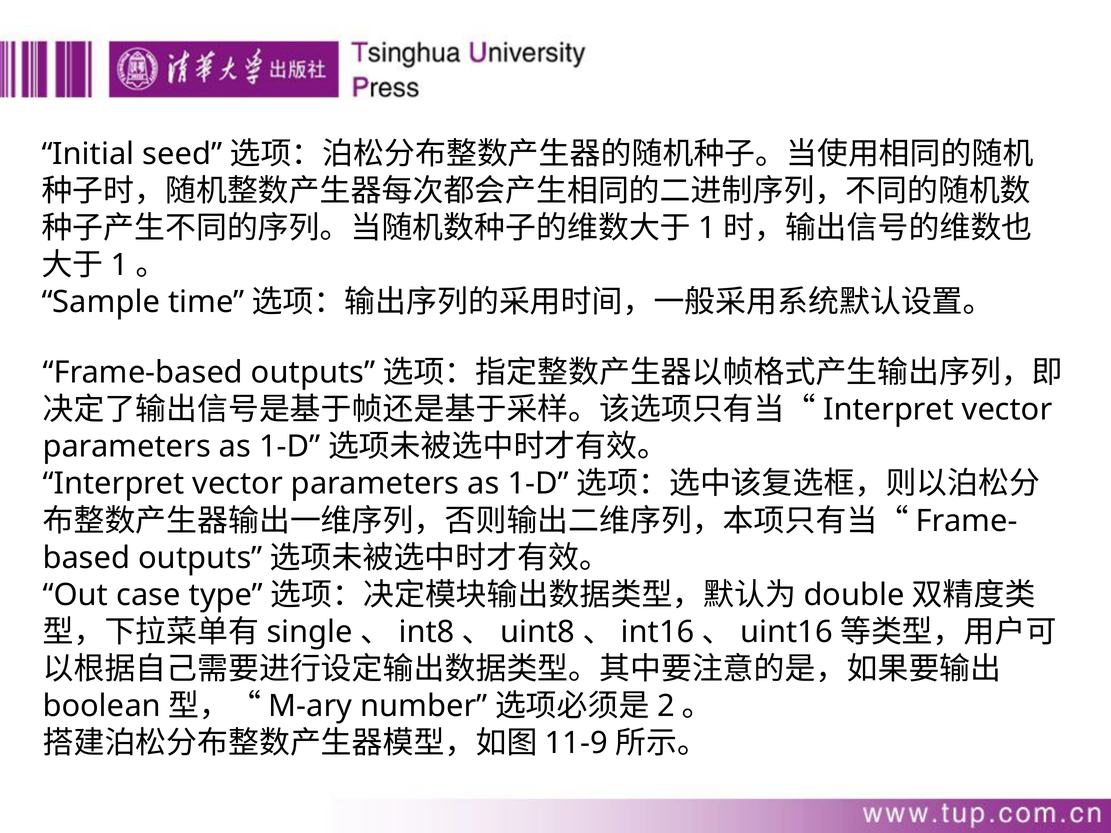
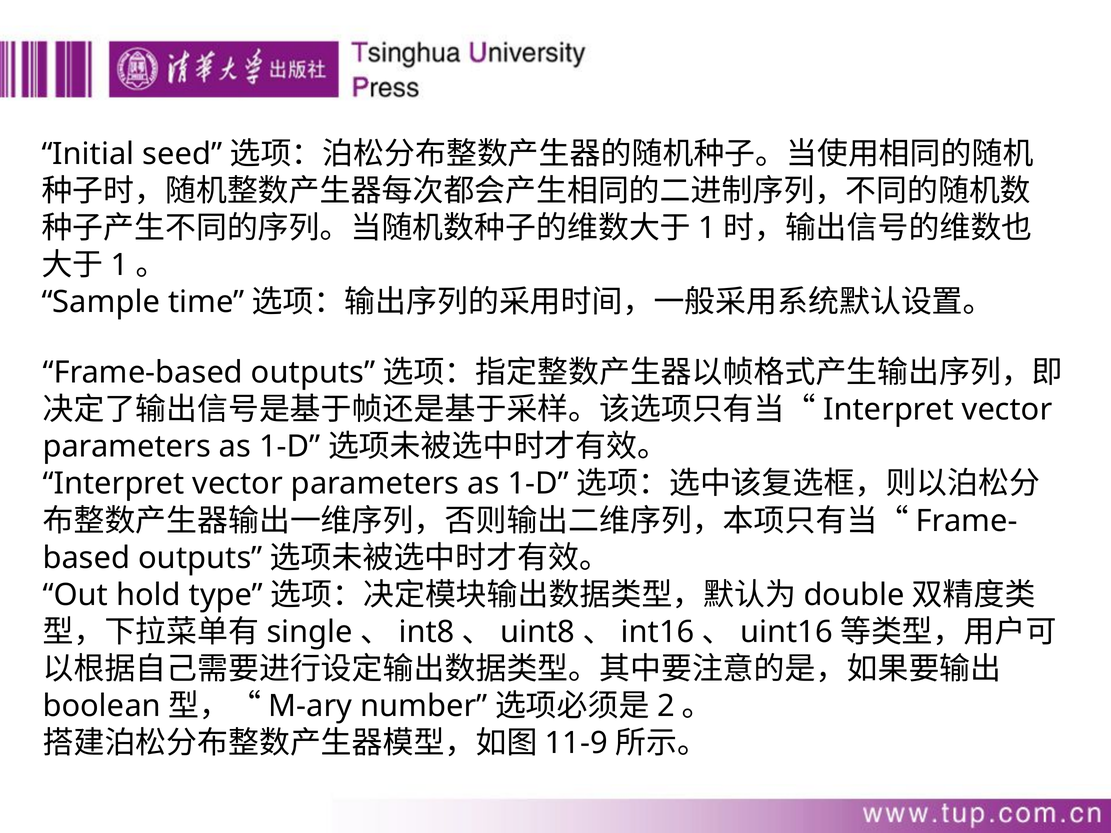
case: case -> hold
